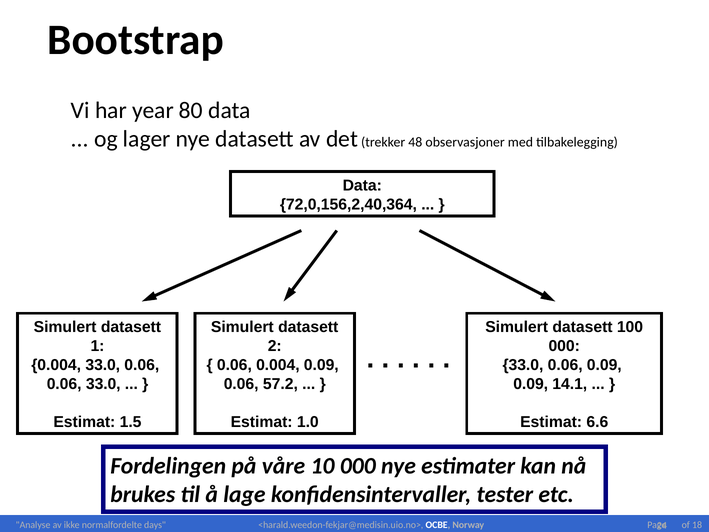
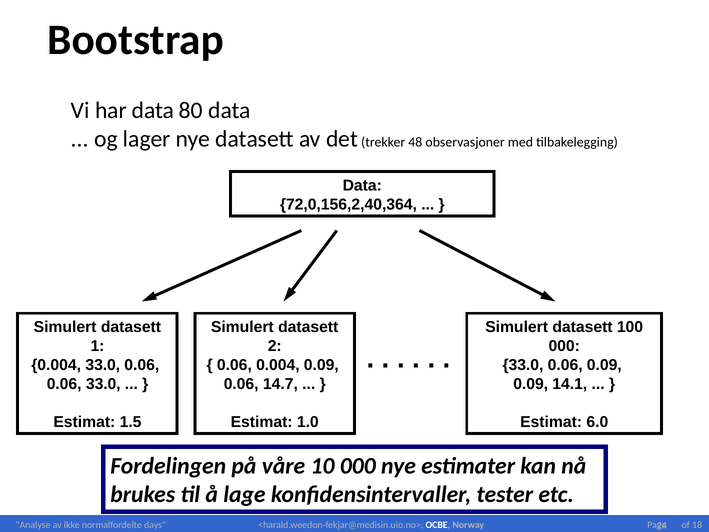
har year: year -> data
57.2: 57.2 -> 14.7
6.6: 6.6 -> 6.0
